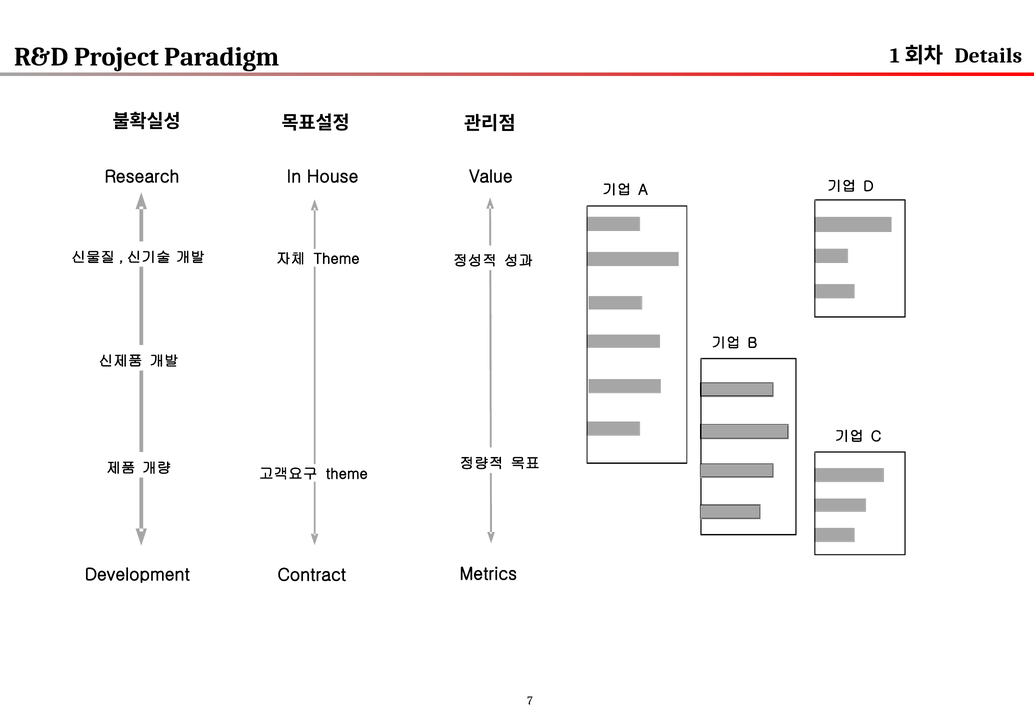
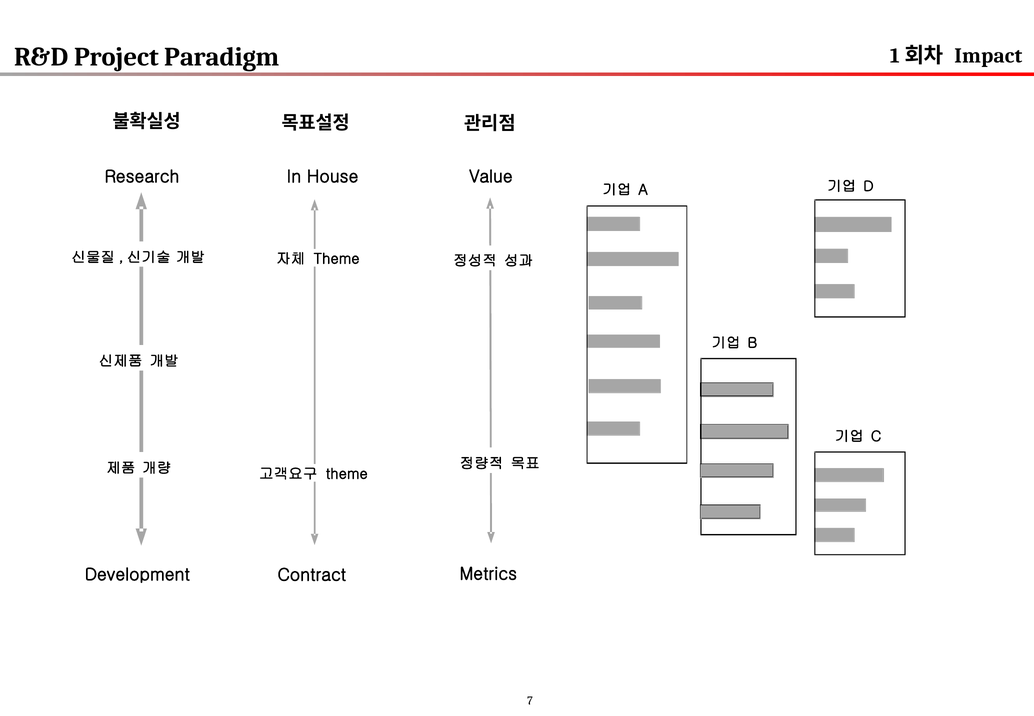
Details: Details -> Impact
